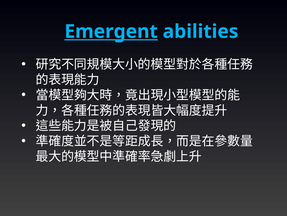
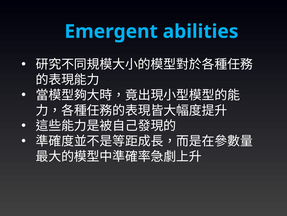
Emergent underline: present -> none
